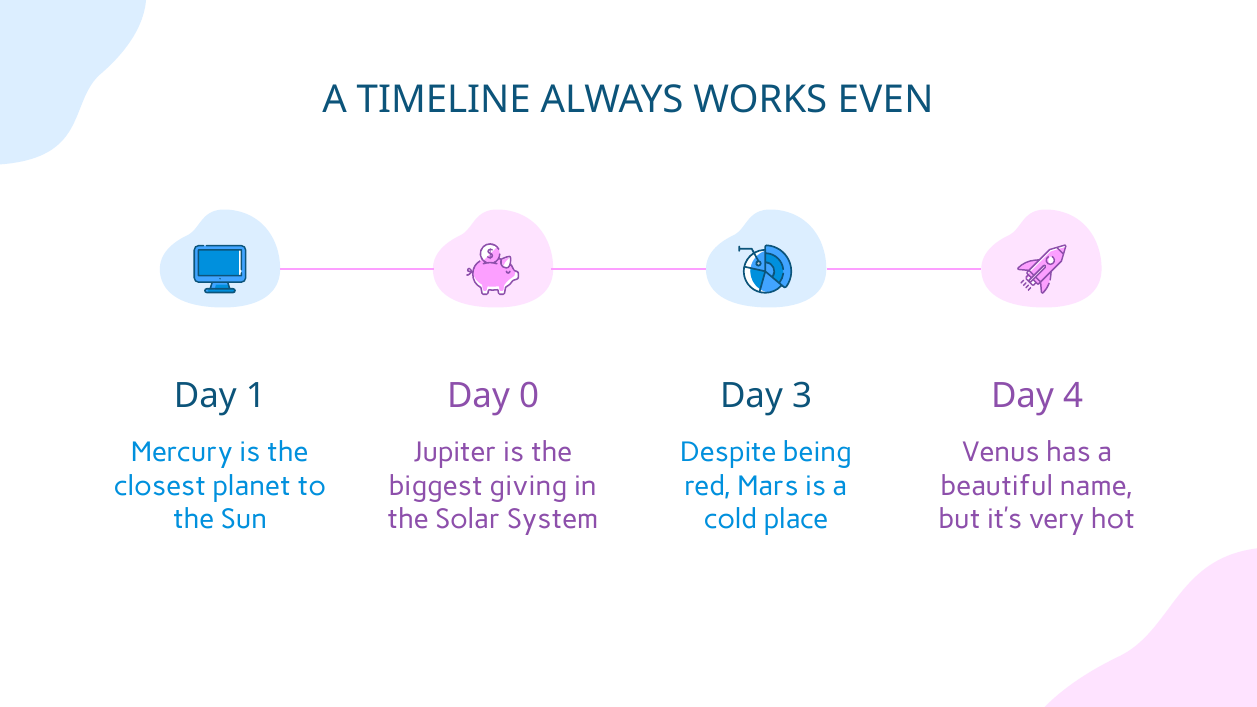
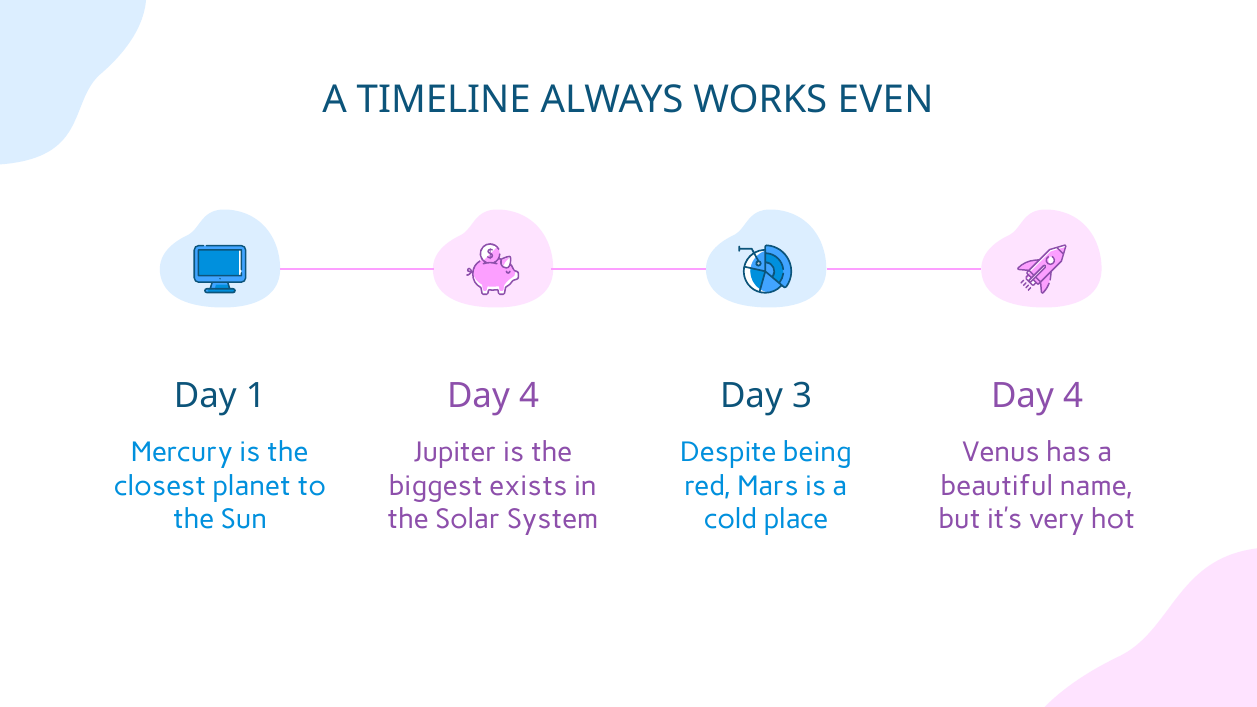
0 at (529, 396): 0 -> 4
giving: giving -> exists
